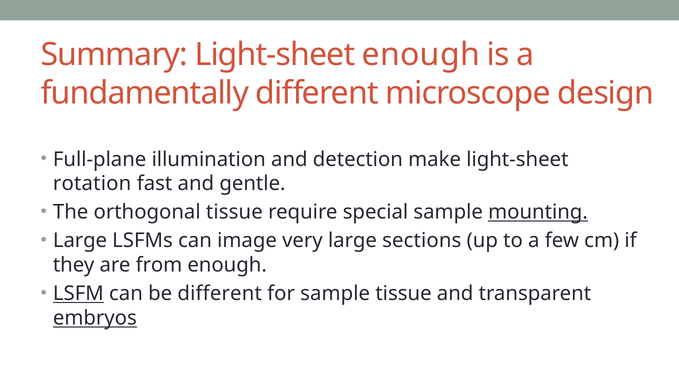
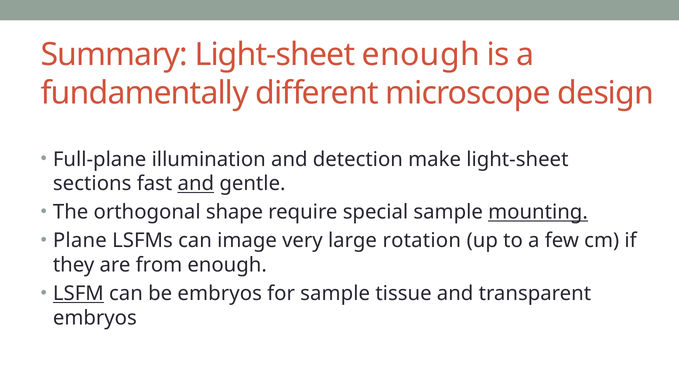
rotation: rotation -> sections
and at (196, 184) underline: none -> present
orthogonal tissue: tissue -> shape
Large at (80, 241): Large -> Plane
sections: sections -> rotation
be different: different -> embryos
embryos at (95, 318) underline: present -> none
